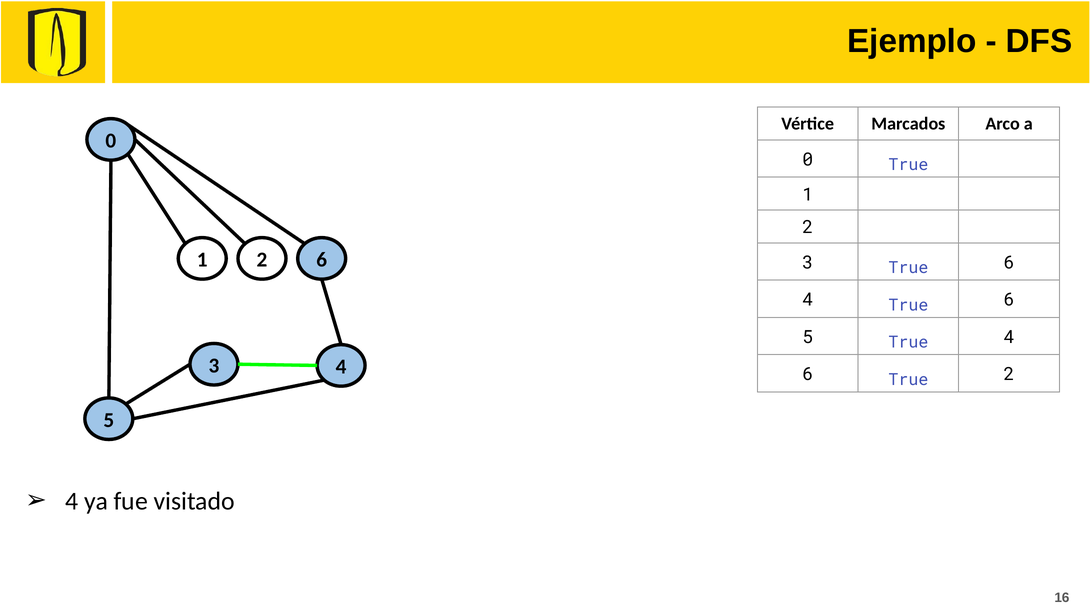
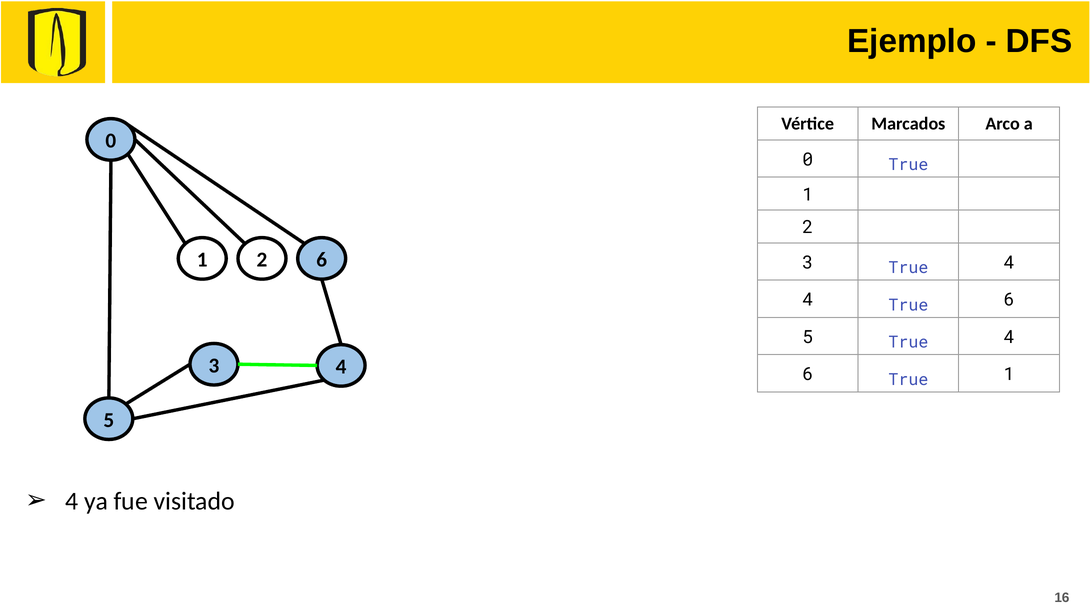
3 True 6: 6 -> 4
6 True 2: 2 -> 1
